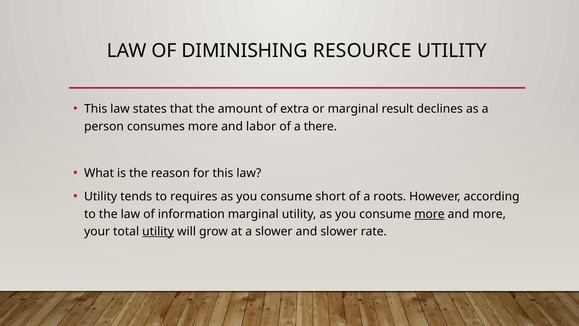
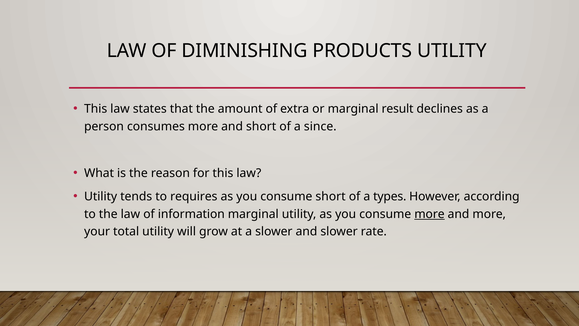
RESOURCE: RESOURCE -> PRODUCTS
and labor: labor -> short
there: there -> since
roots: roots -> types
utility at (158, 231) underline: present -> none
